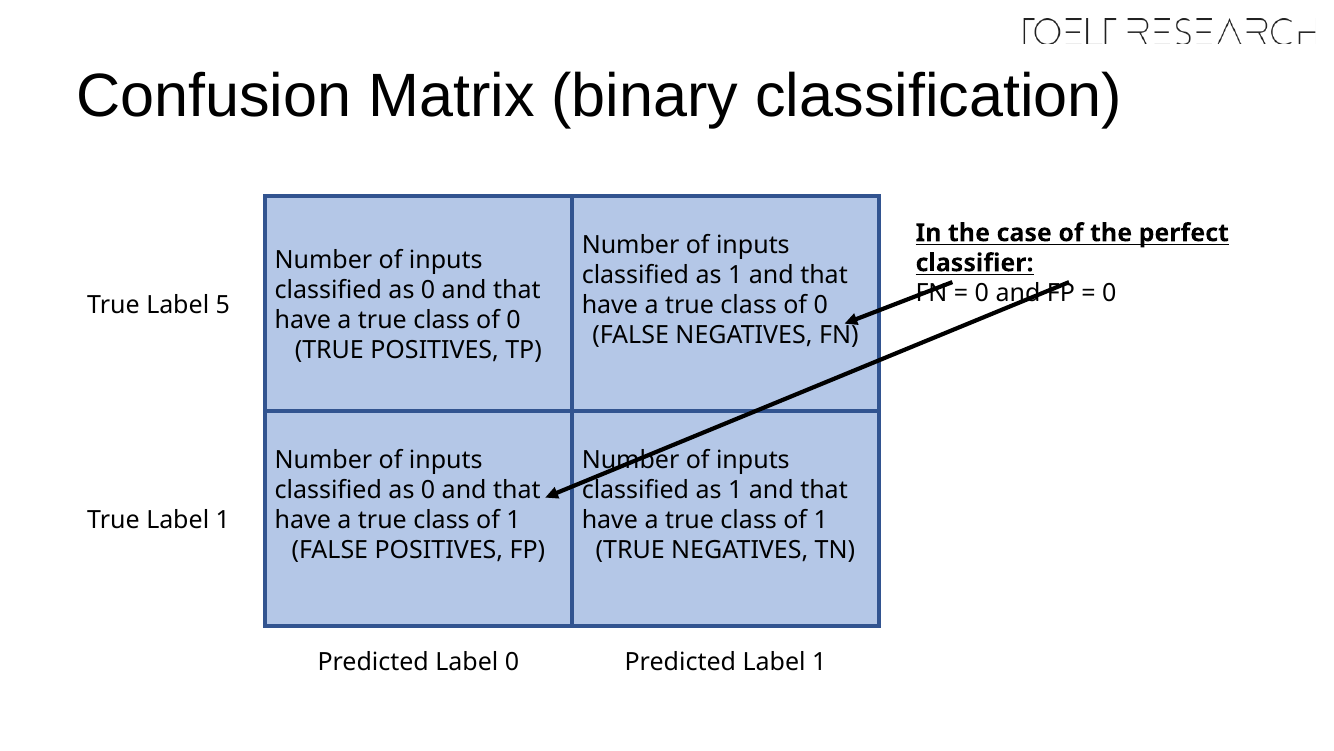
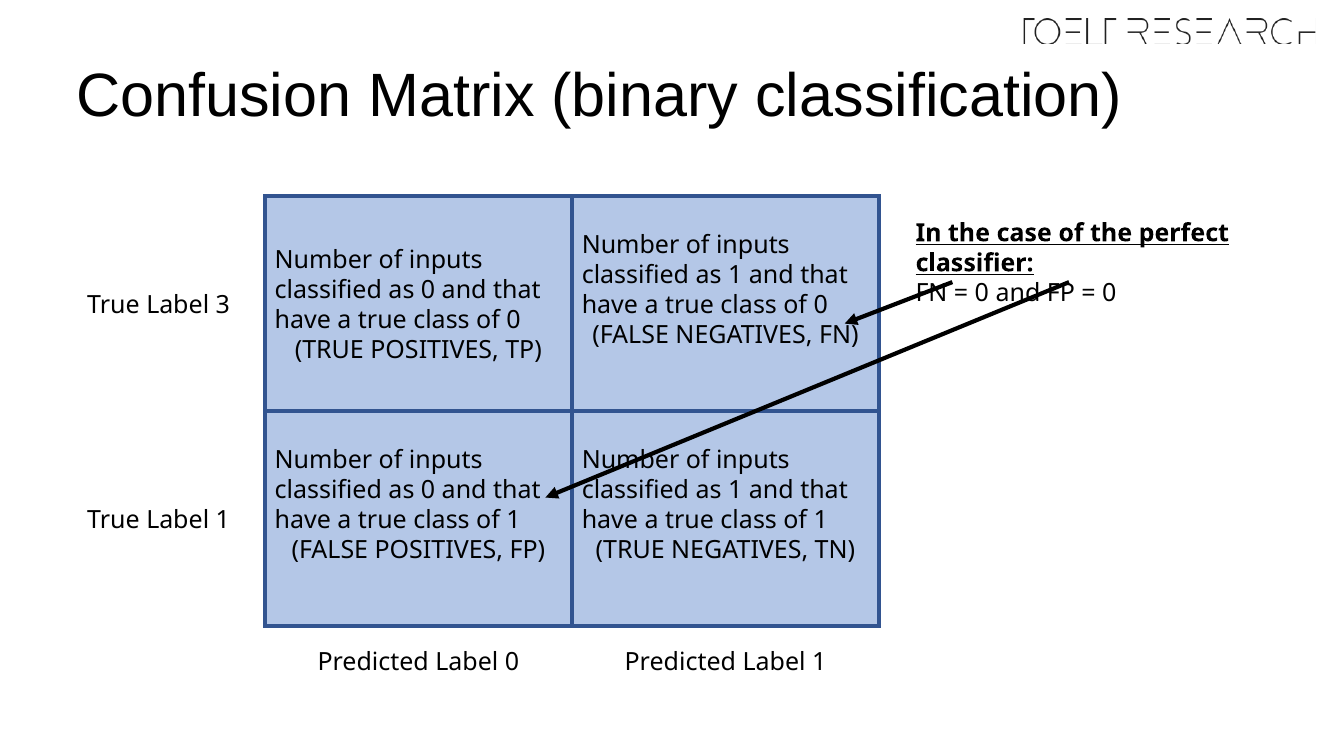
5: 5 -> 3
